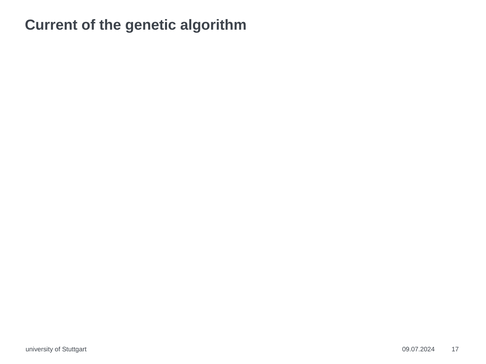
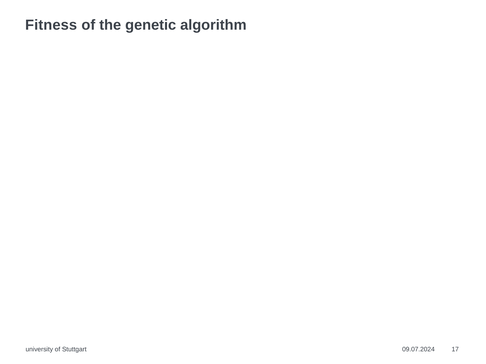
Current: Current -> Fitness
